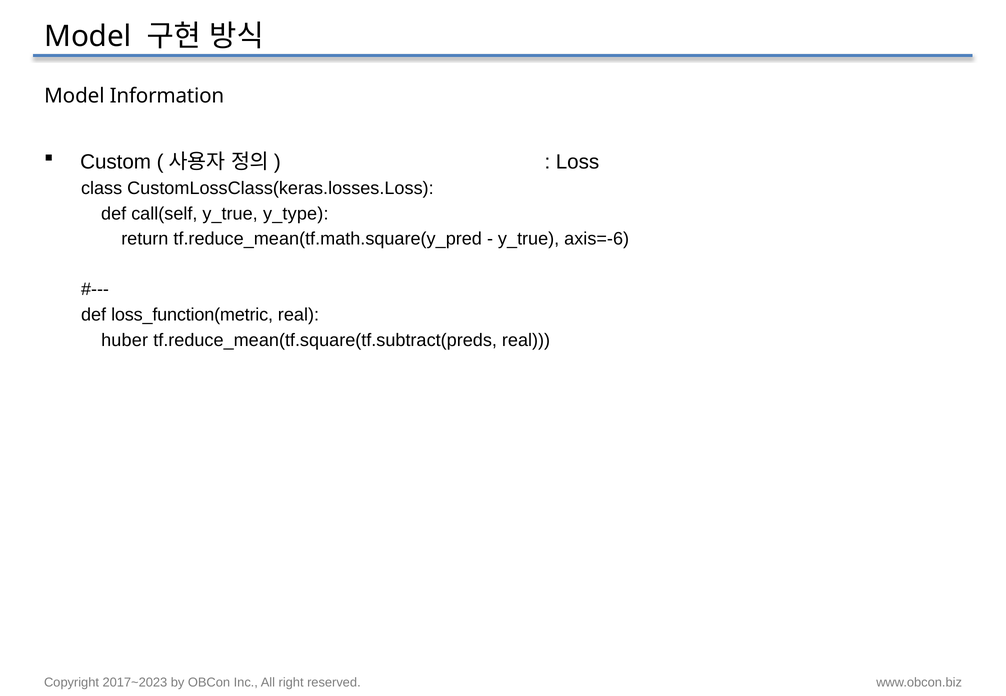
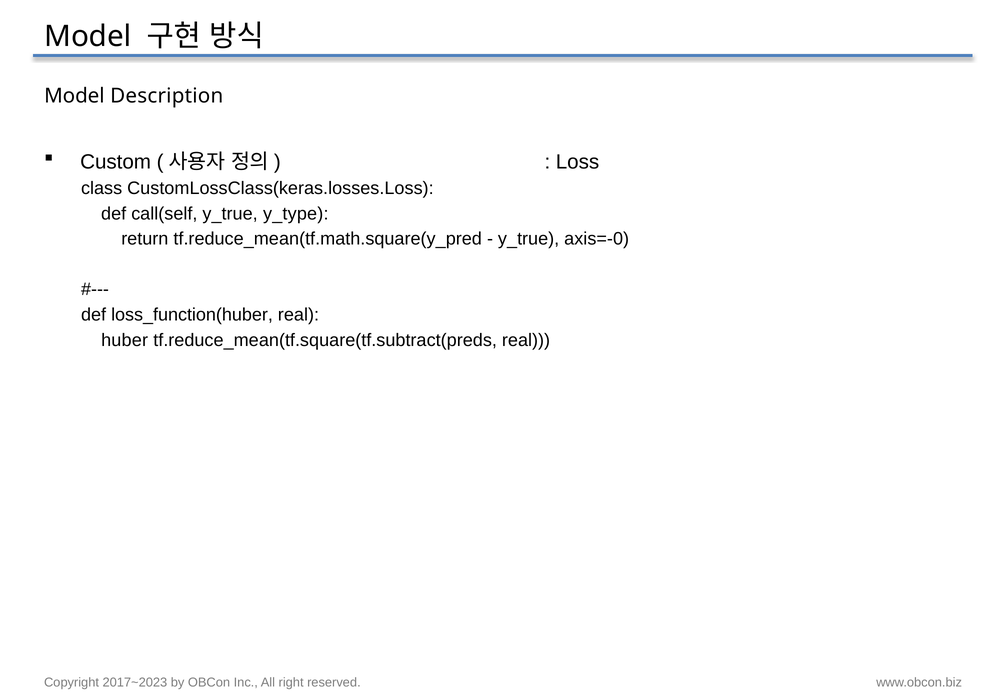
Information: Information -> Description
axis=-6: axis=-6 -> axis=-0
loss_function(metric: loss_function(metric -> loss_function(huber
